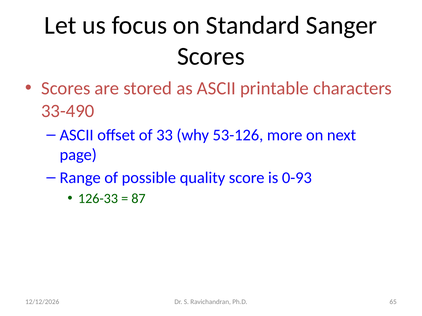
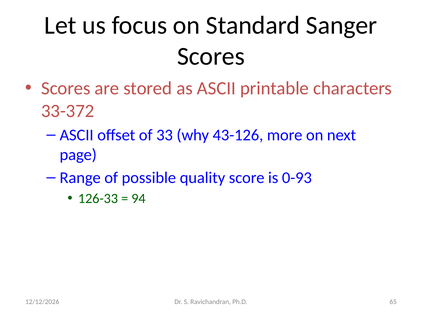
33-490: 33-490 -> 33-372
53-126: 53-126 -> 43-126
87: 87 -> 94
